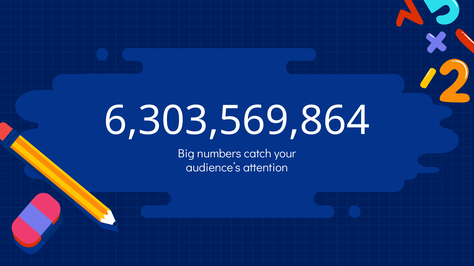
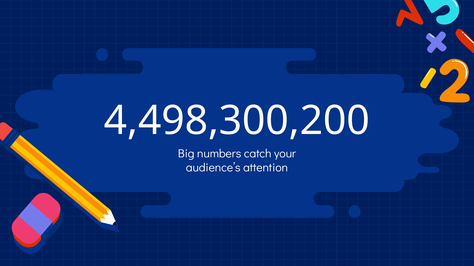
6,303,569,864: 6,303,569,864 -> 4,498,300,200
